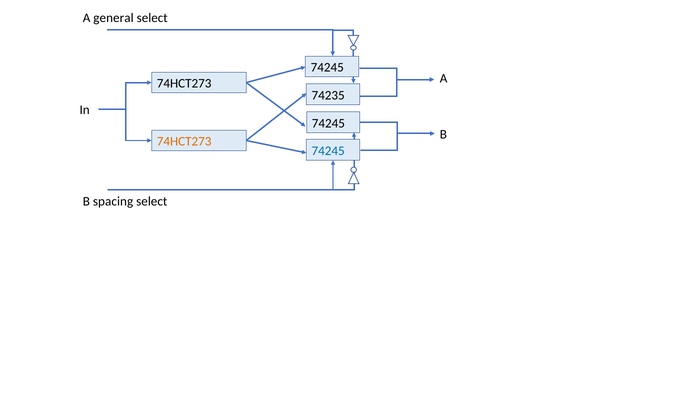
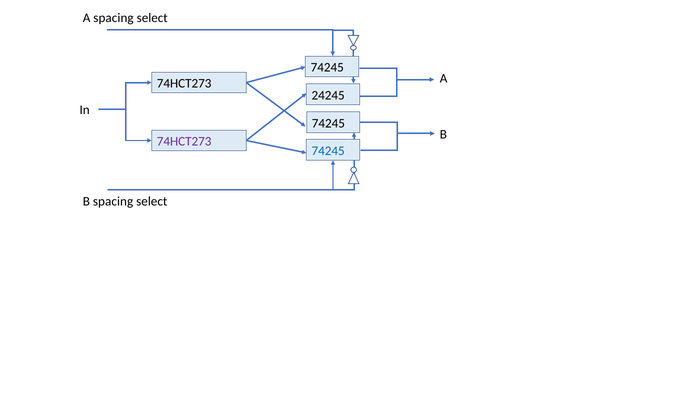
A general: general -> spacing
74235: 74235 -> 24245
74HCT273 at (184, 141) colour: orange -> purple
